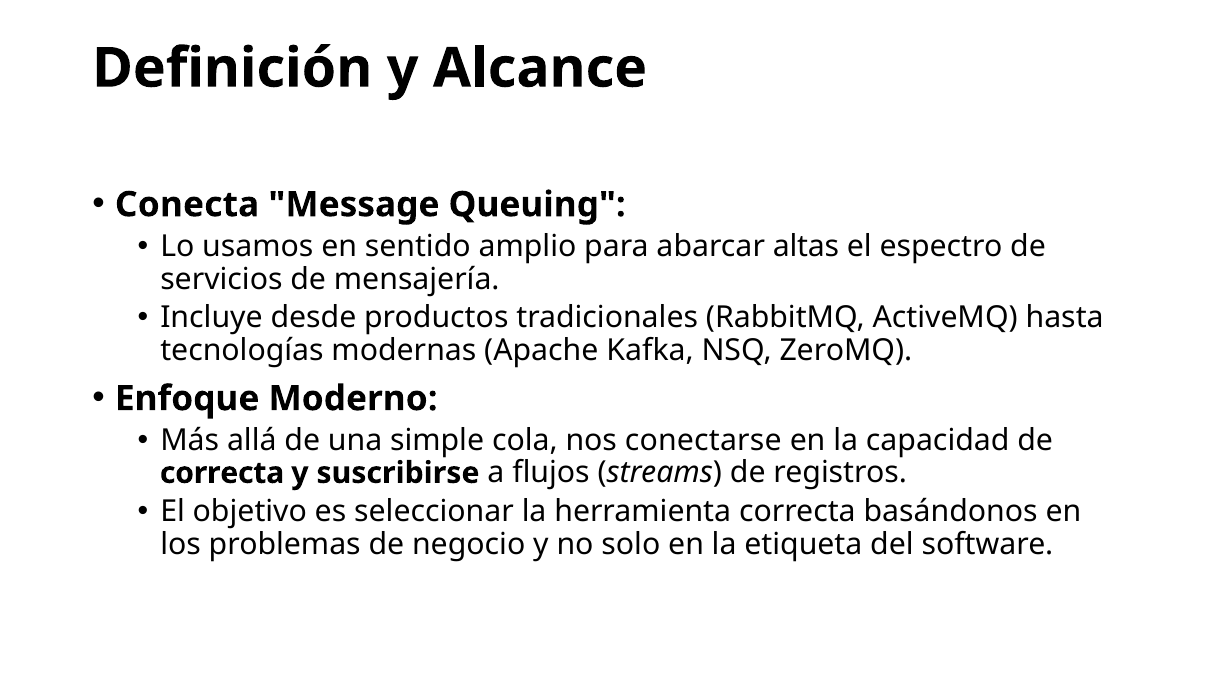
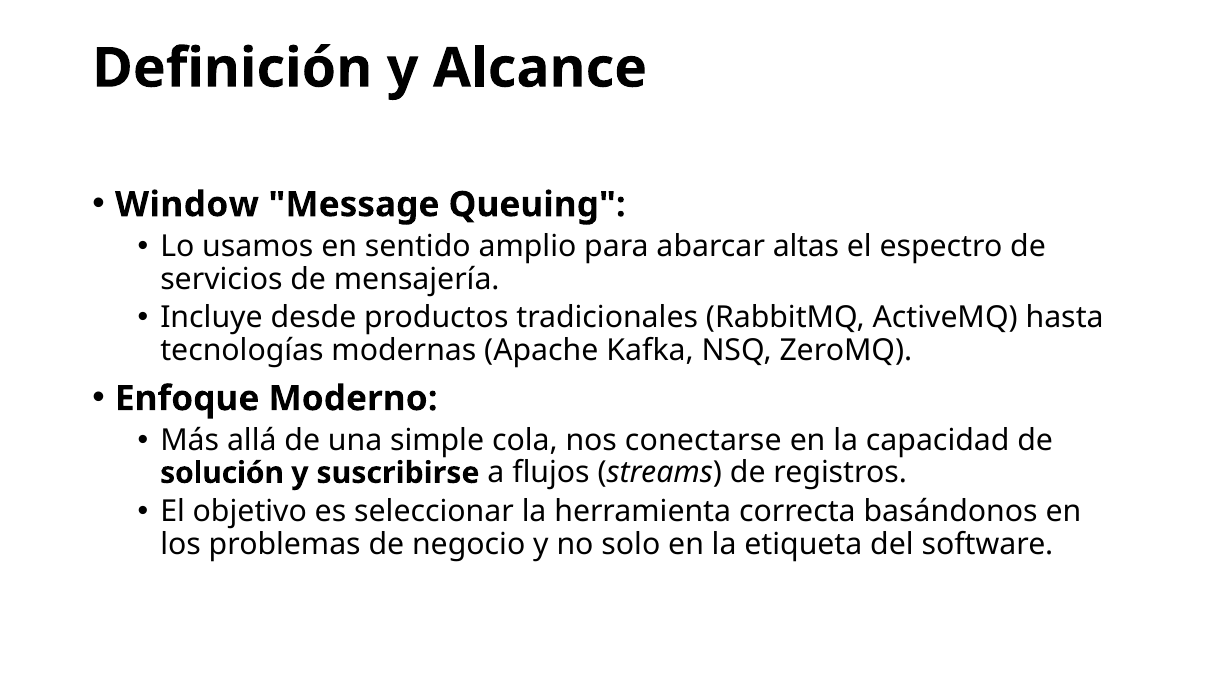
Conecta: Conecta -> Window
correcta at (222, 473): correcta -> solución
